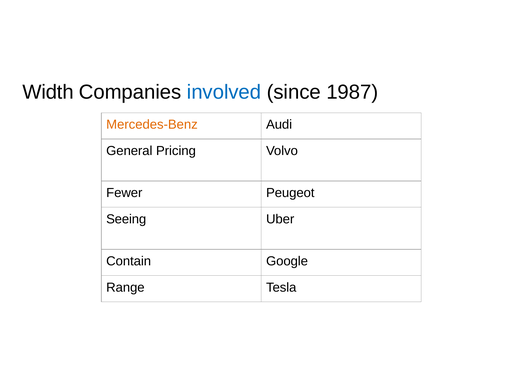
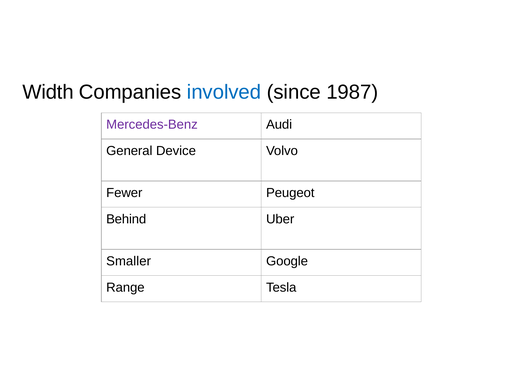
Mercedes-Benz colour: orange -> purple
Pricing: Pricing -> Device
Seeing: Seeing -> Behind
Contain: Contain -> Smaller
